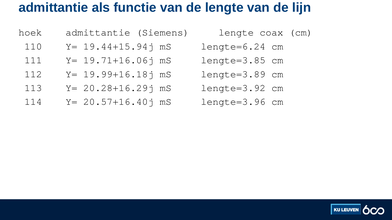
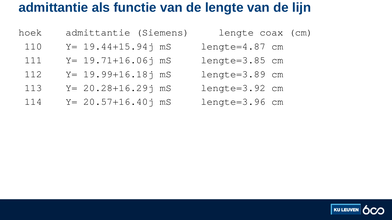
lengte=6.24: lengte=6.24 -> lengte=4.87
